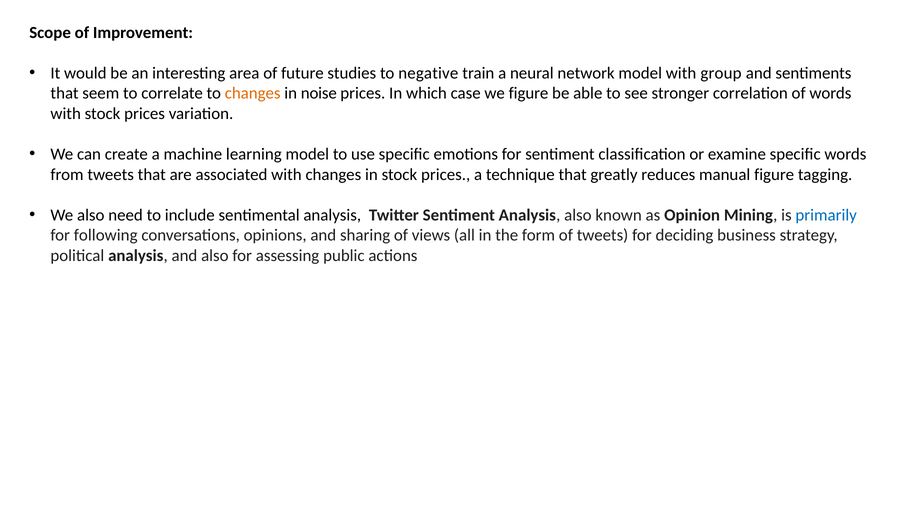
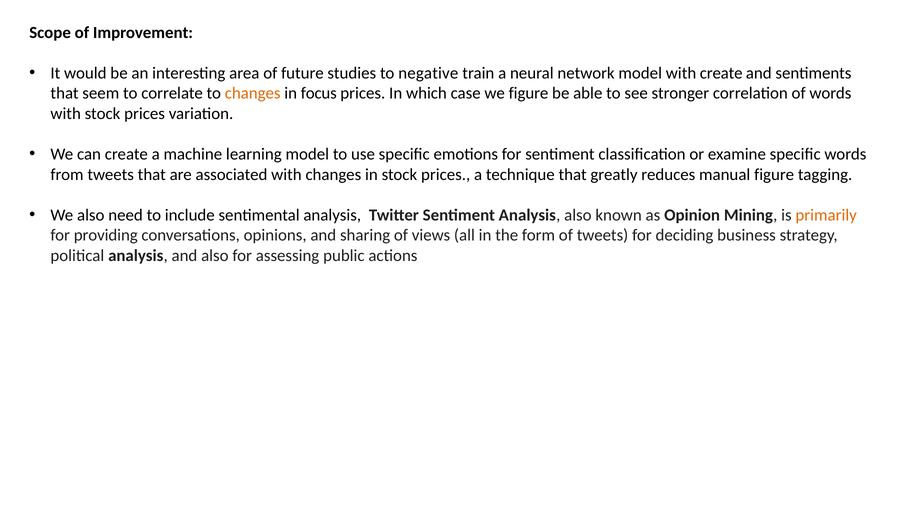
with group: group -> create
noise: noise -> focus
primarily colour: blue -> orange
following: following -> providing
